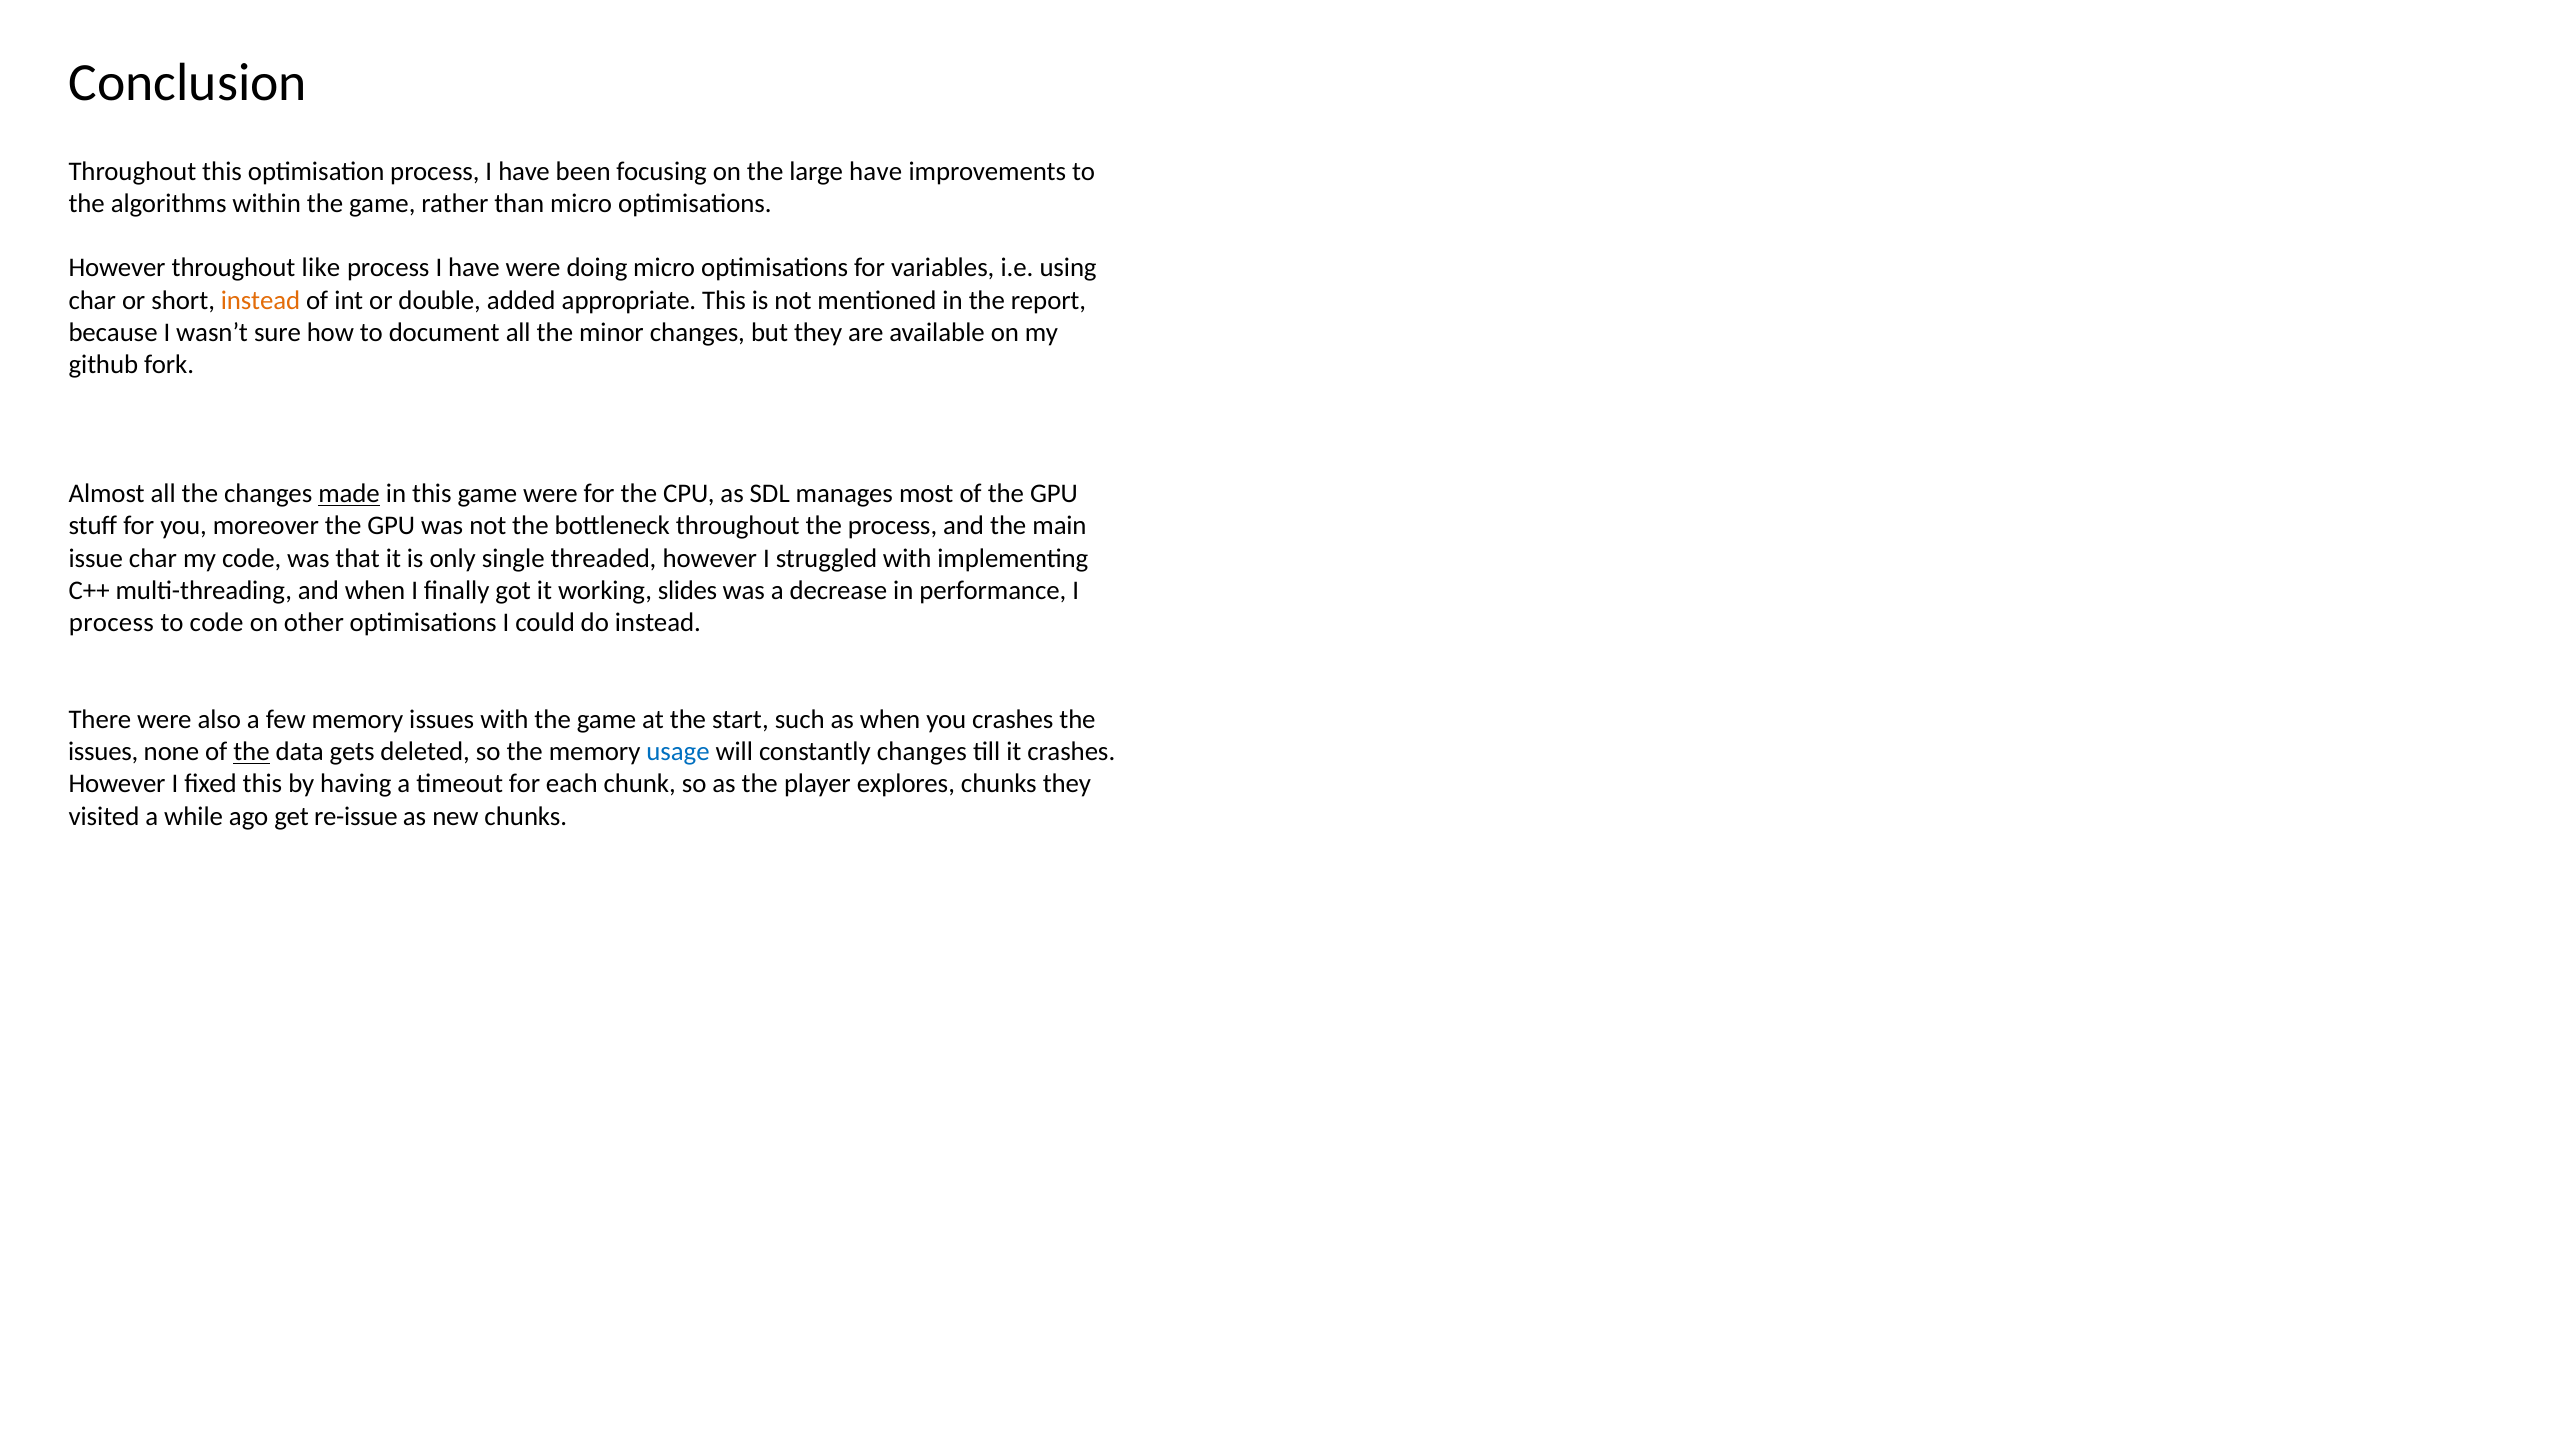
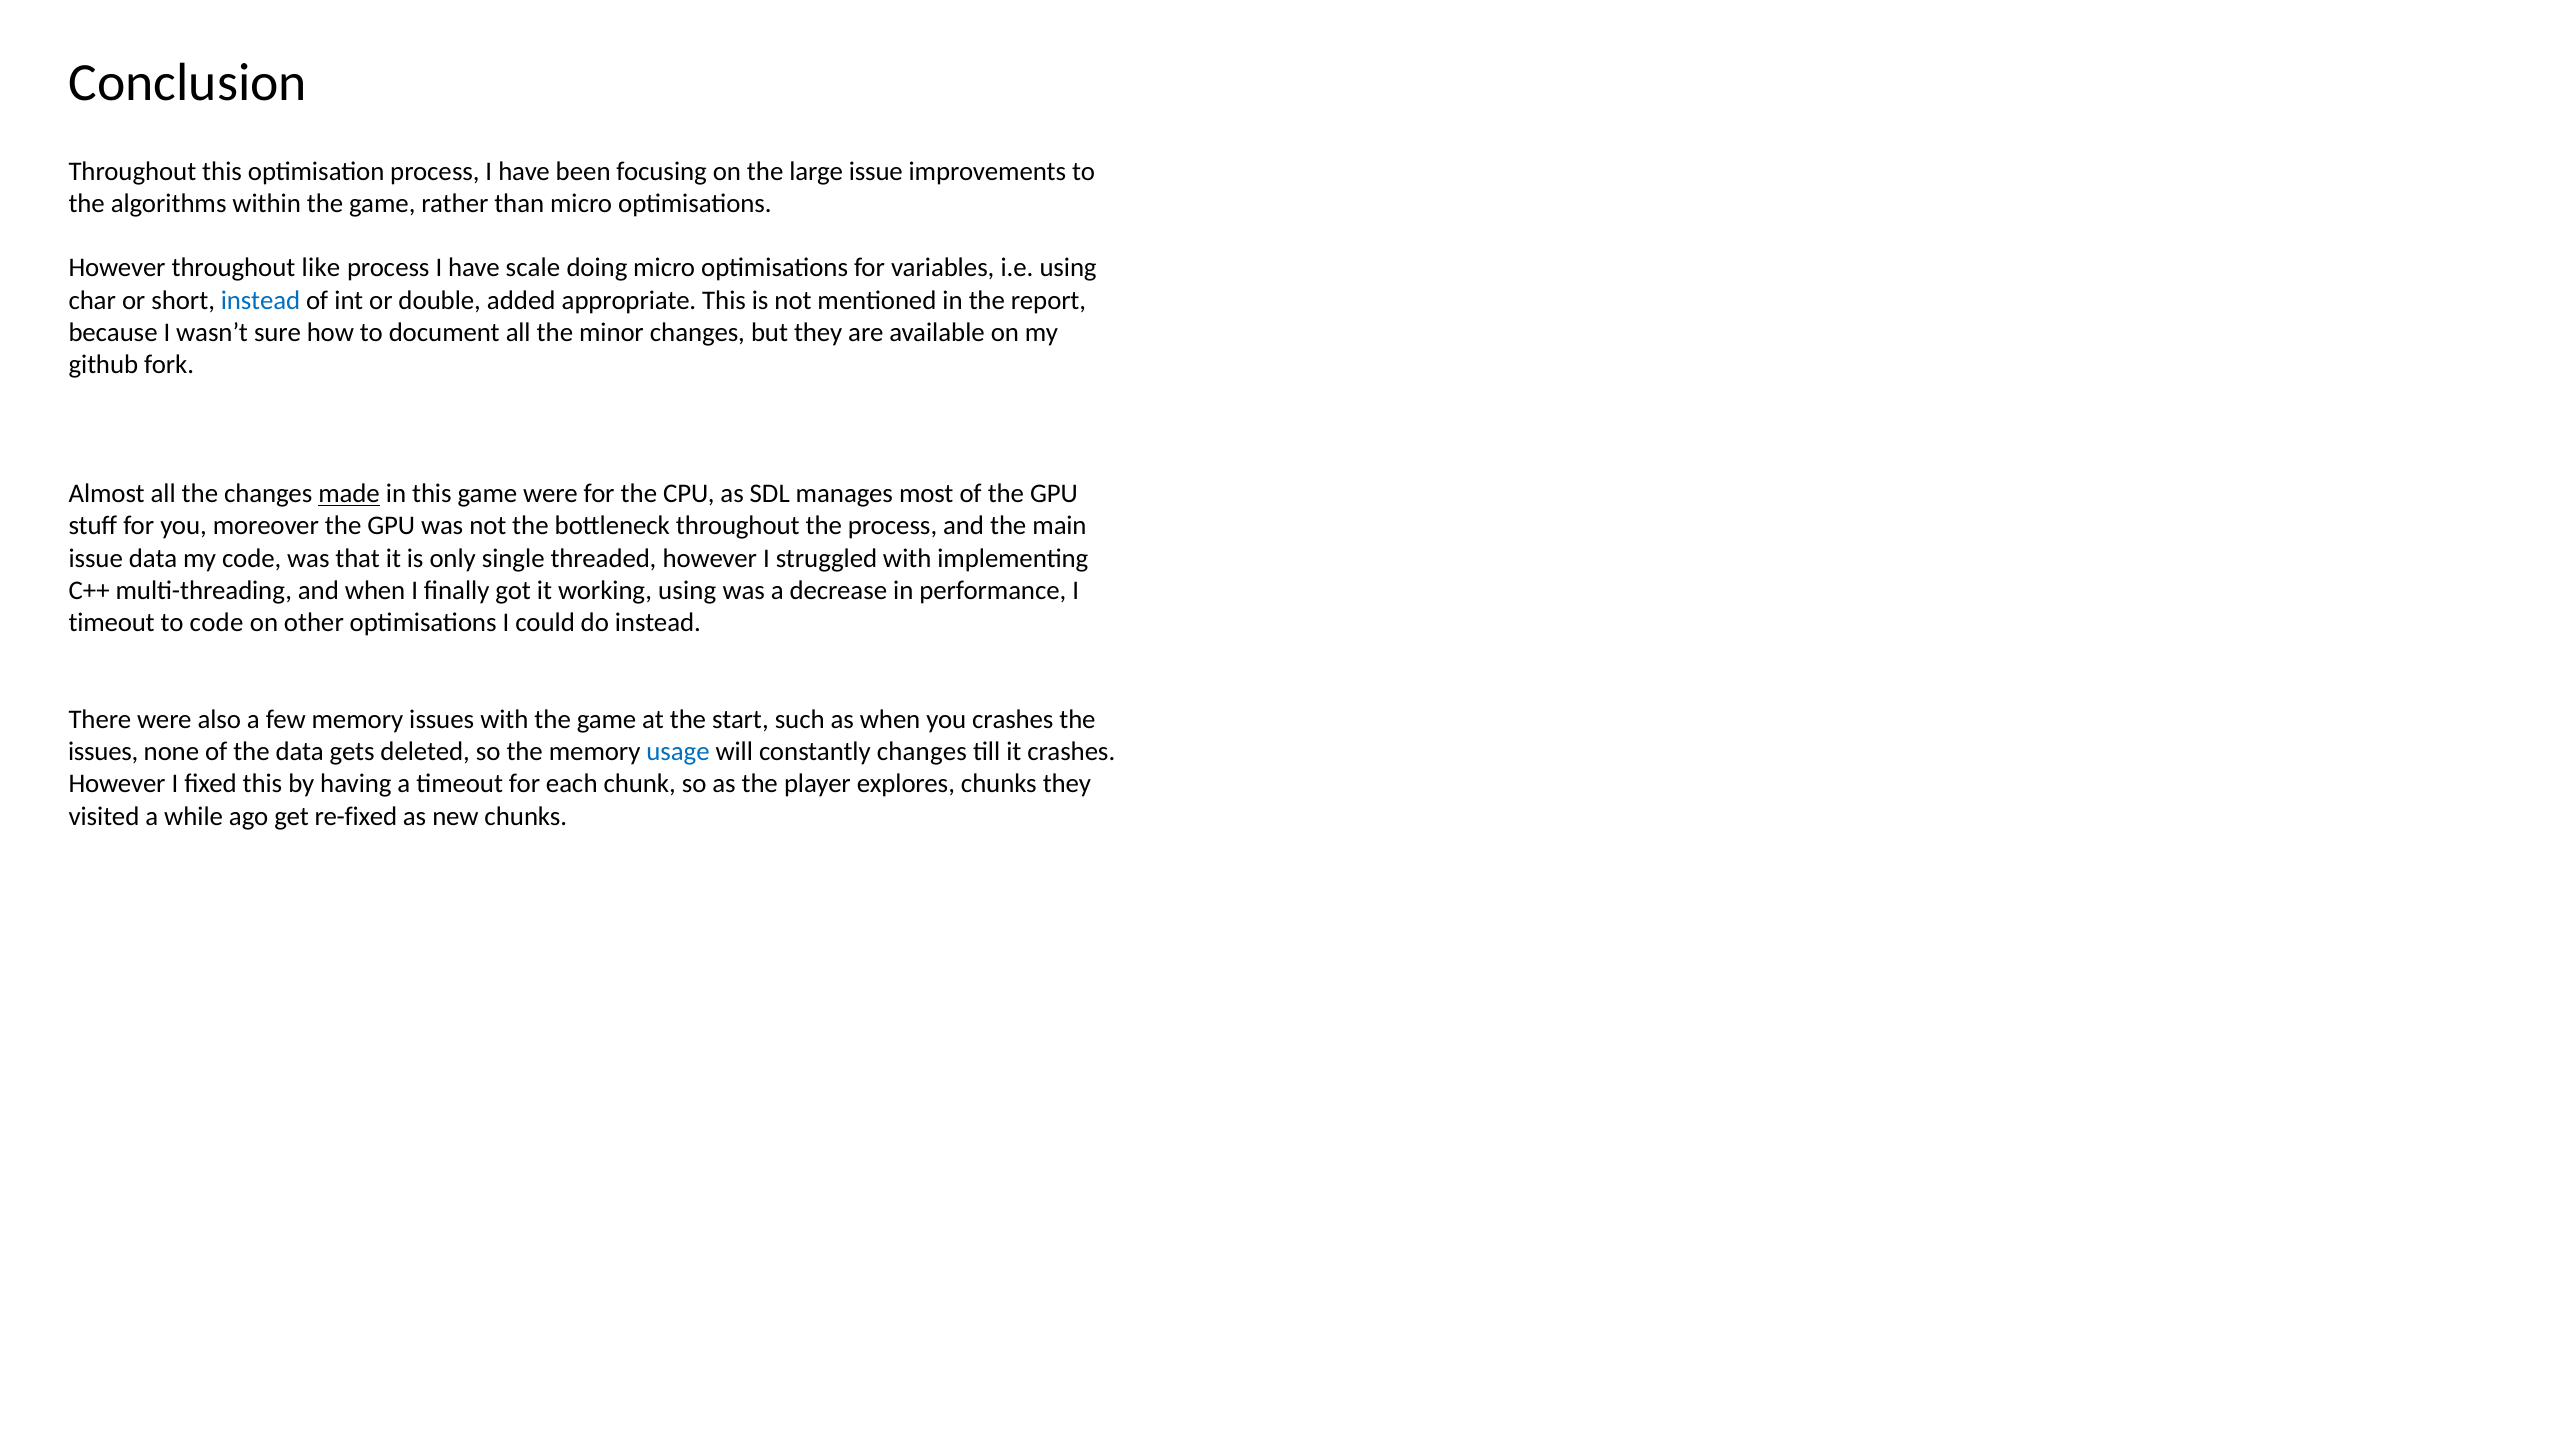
large have: have -> issue
have were: were -> scale
instead at (260, 300) colour: orange -> blue
issue char: char -> data
working slides: slides -> using
process at (111, 623): process -> timeout
the at (251, 752) underline: present -> none
re-issue: re-issue -> re-fixed
